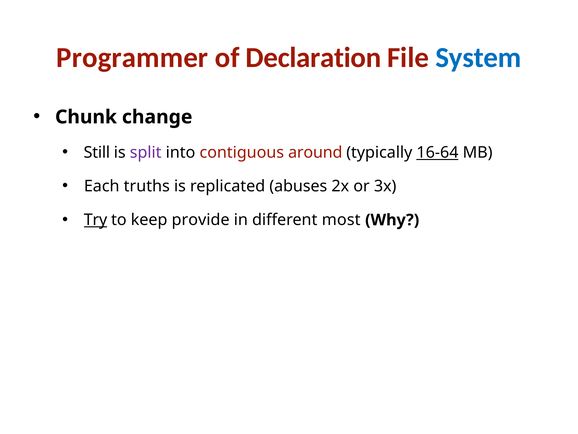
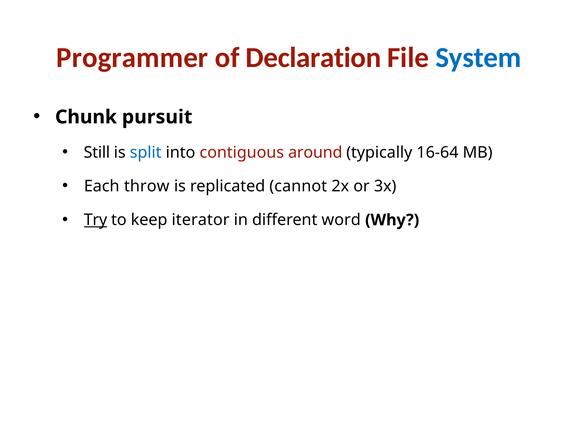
change: change -> pursuit
split colour: purple -> blue
16-64 underline: present -> none
truths: truths -> throw
abuses: abuses -> cannot
provide: provide -> iterator
most: most -> word
